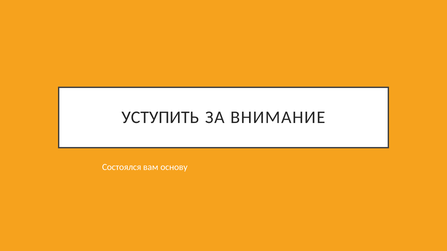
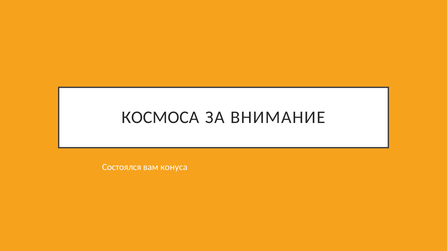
УСТУПИТЬ: УСТУПИТЬ -> КОСМОСА
основу: основу -> конуса
